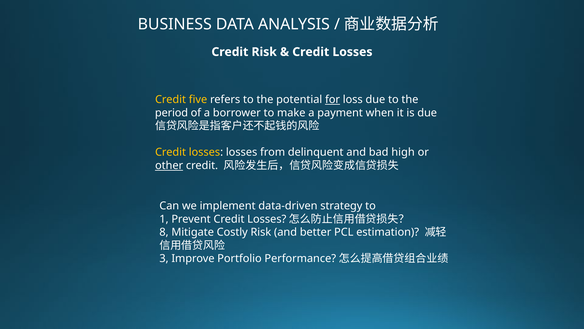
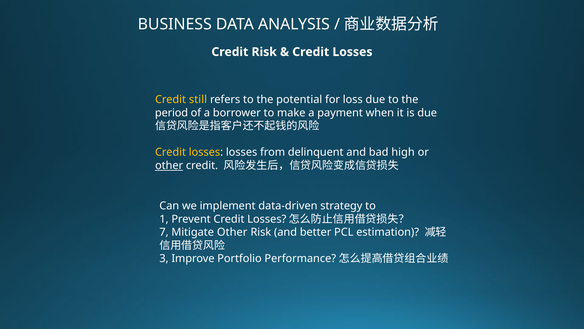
five: five -> still
for underline: present -> none
8: 8 -> 7
Mitigate Costly: Costly -> Other
